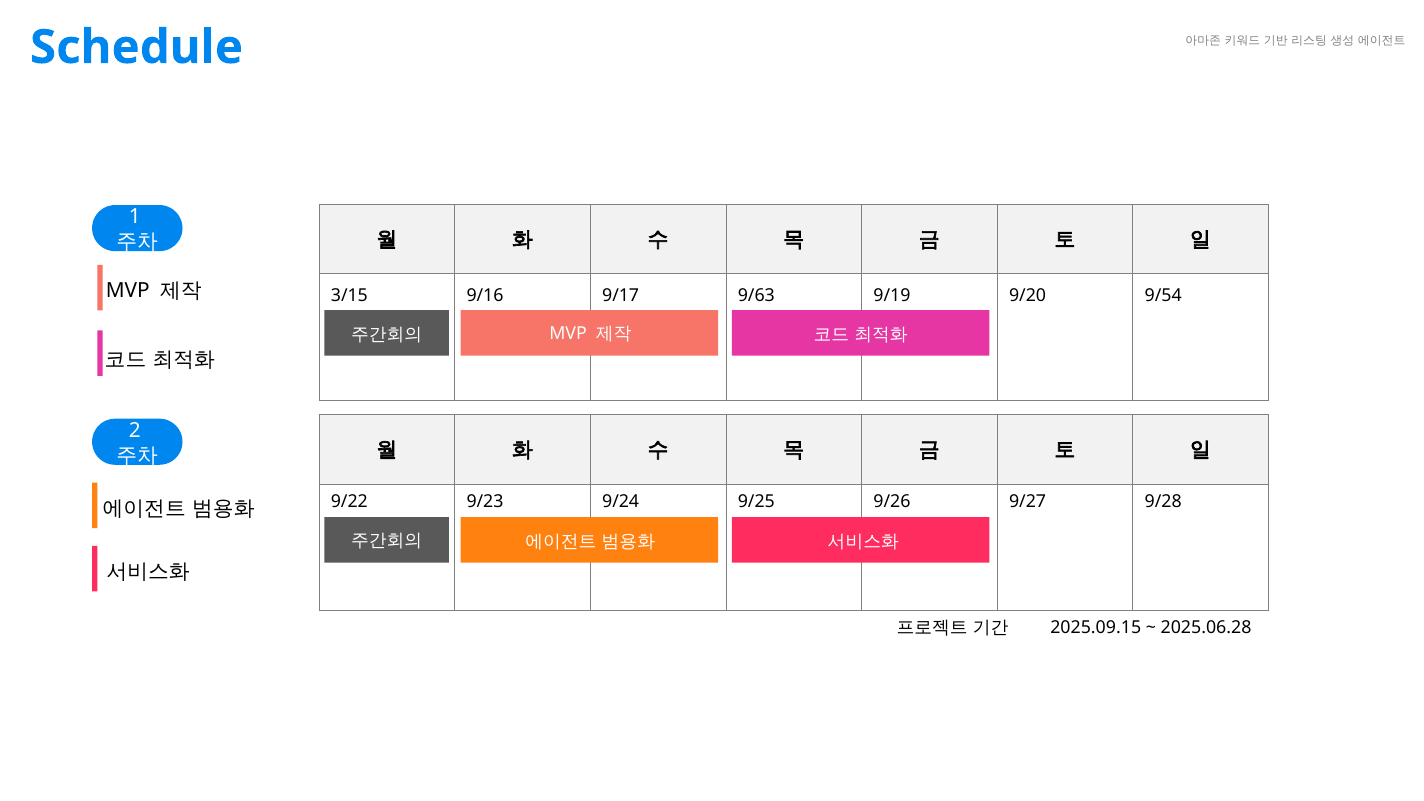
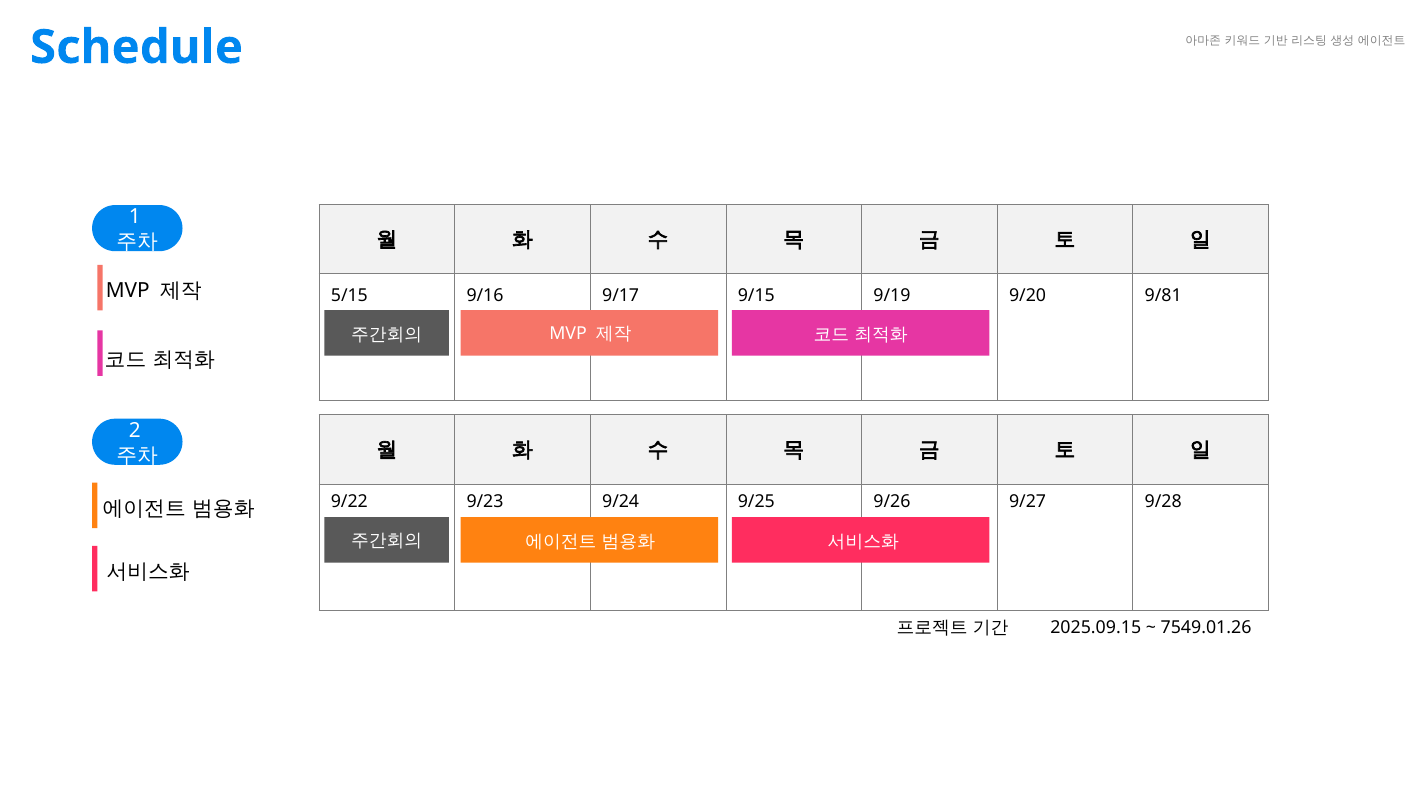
3/15: 3/15 -> 5/15
9/63: 9/63 -> 9/15
9/54: 9/54 -> 9/81
2025.06.28: 2025.06.28 -> 7549.01.26
